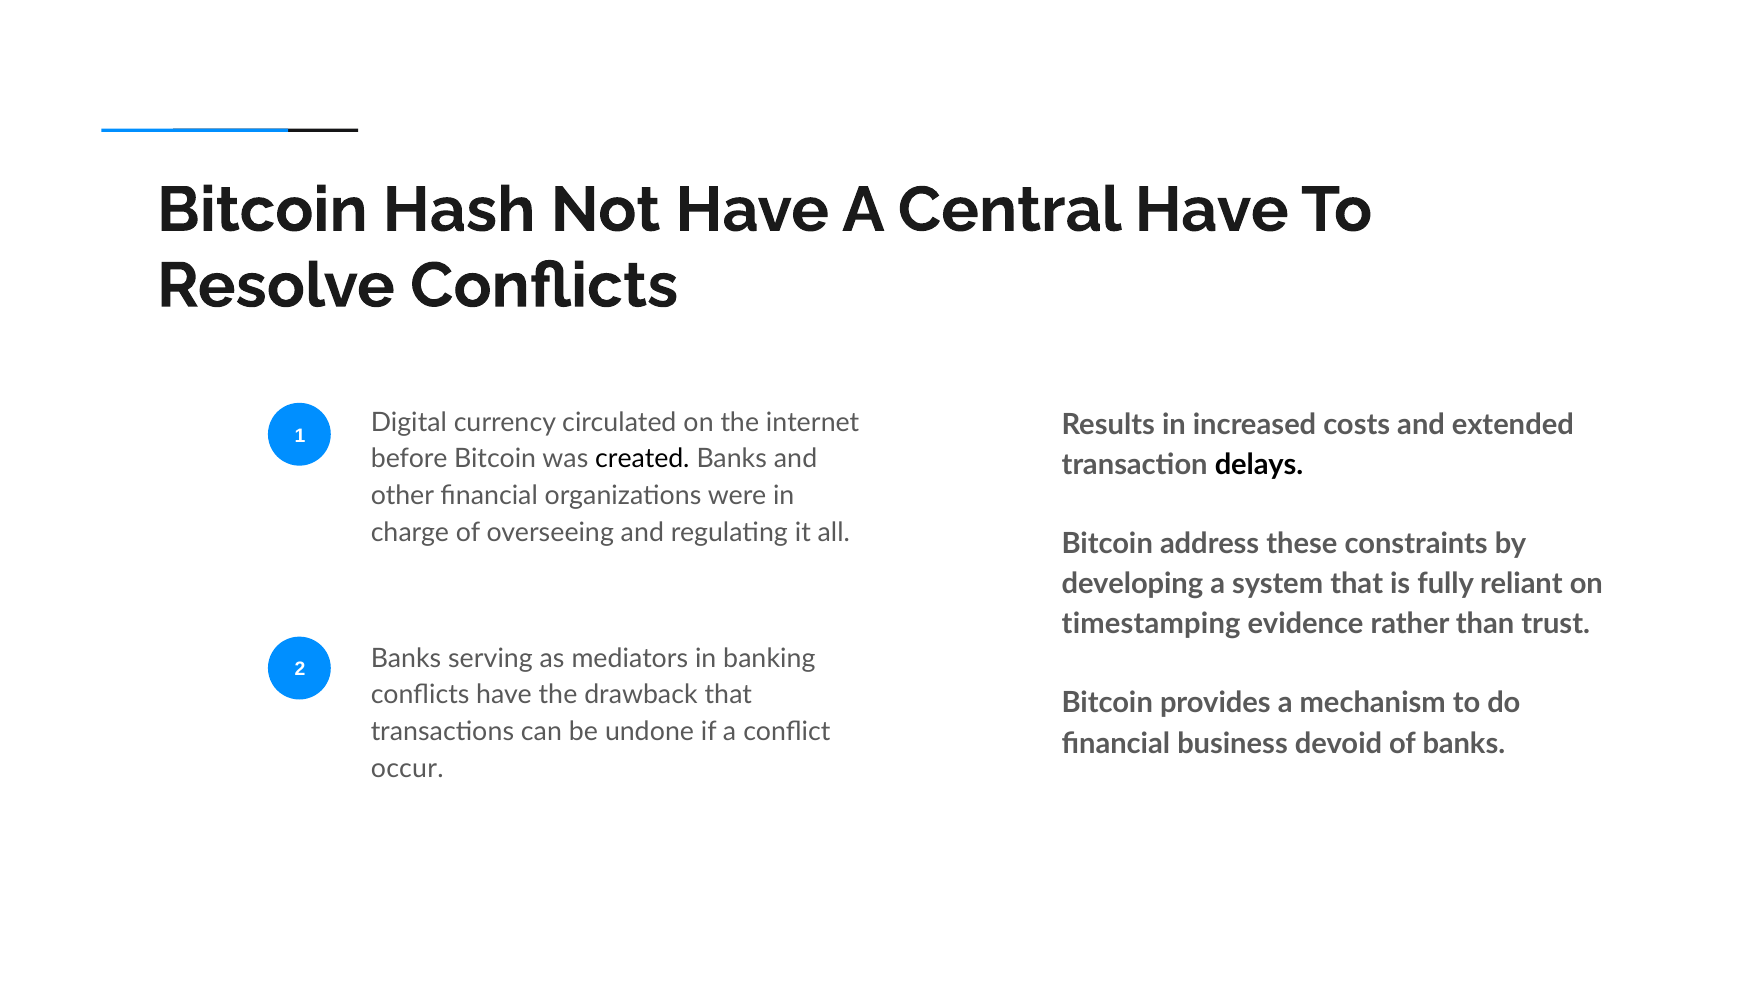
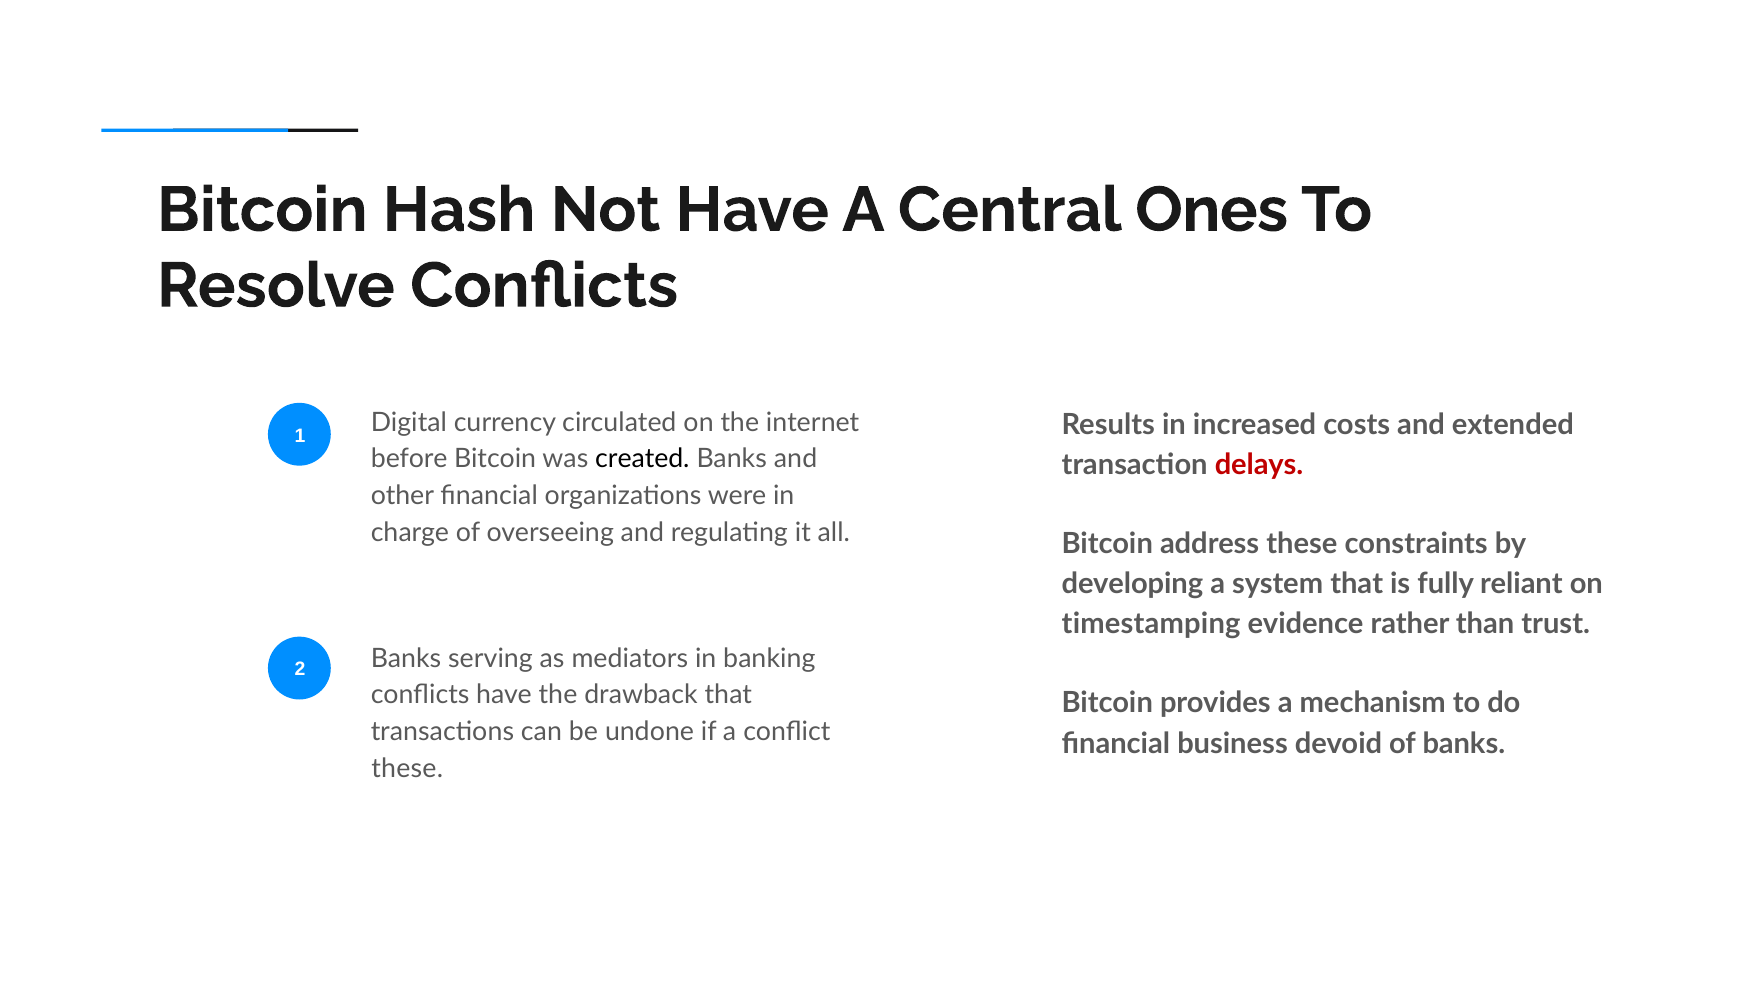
Central Have: Have -> Ones
delays colour: black -> red
occur at (407, 769): occur -> these
